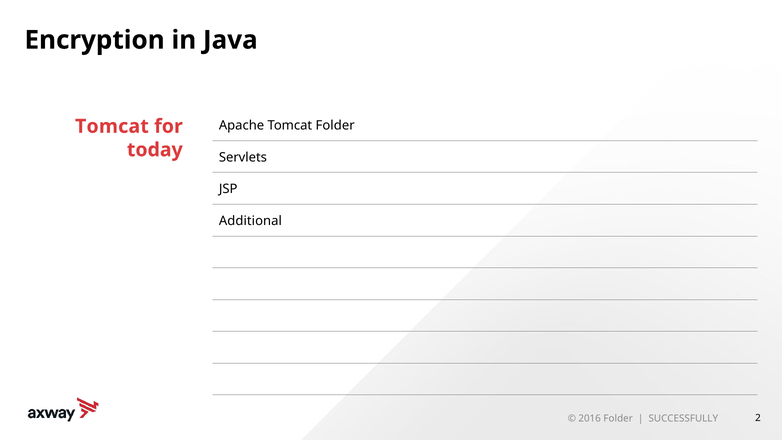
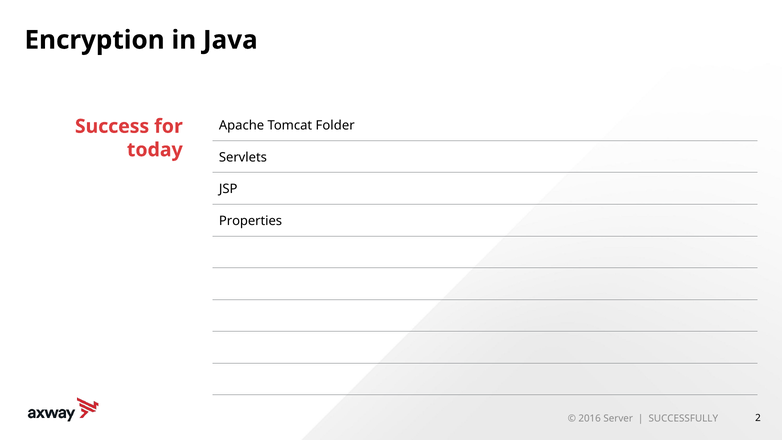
Tomcat at (112, 126): Tomcat -> Success
Additional: Additional -> Properties
2016 Folder: Folder -> Server
